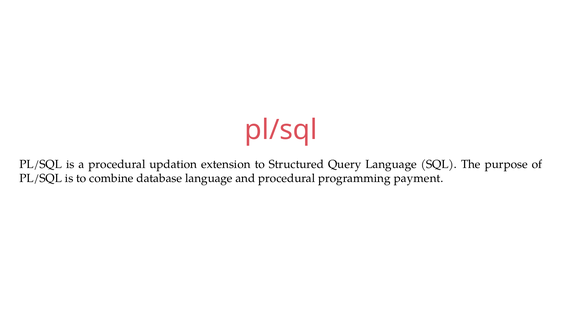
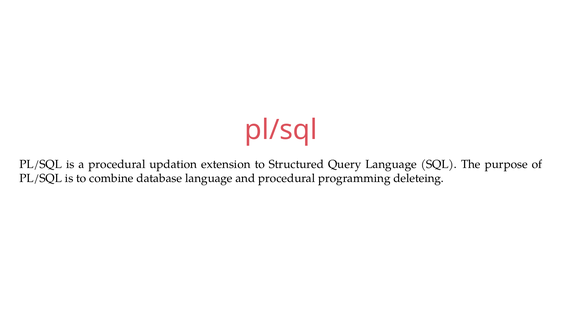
payment: payment -> deleteing
